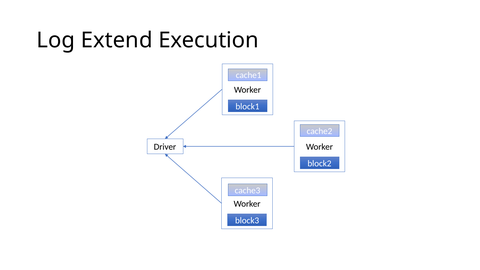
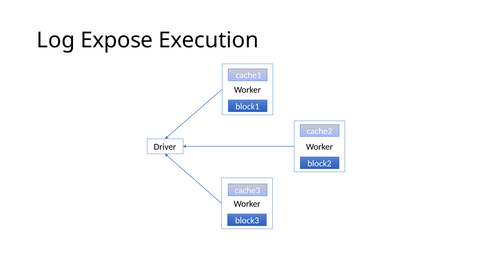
Extend: Extend -> Expose
